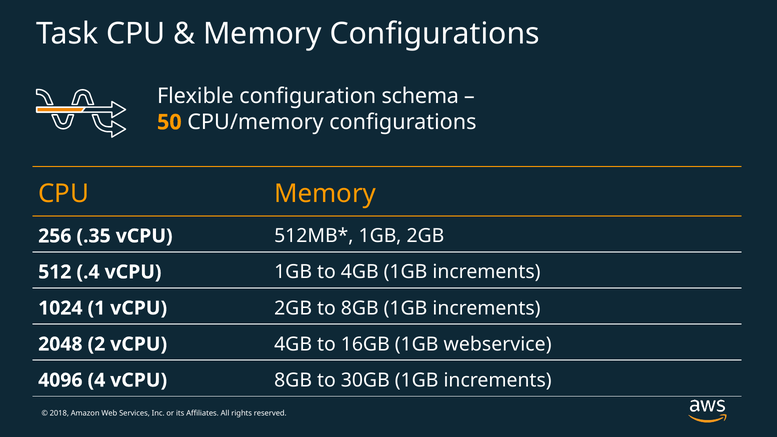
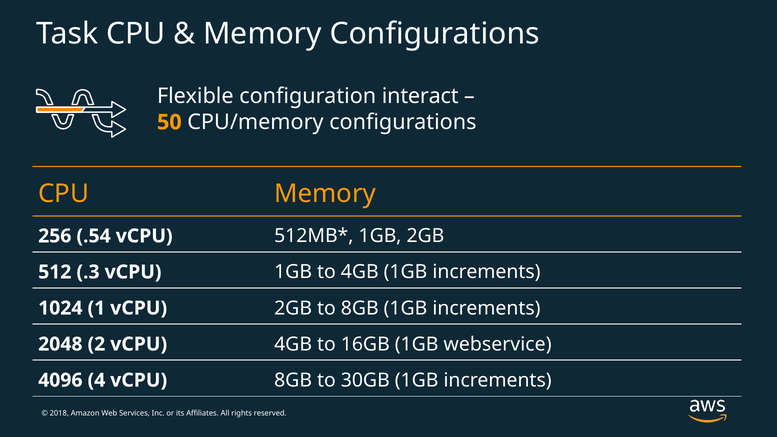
schema: schema -> interact
.35: .35 -> .54
.4: .4 -> .3
